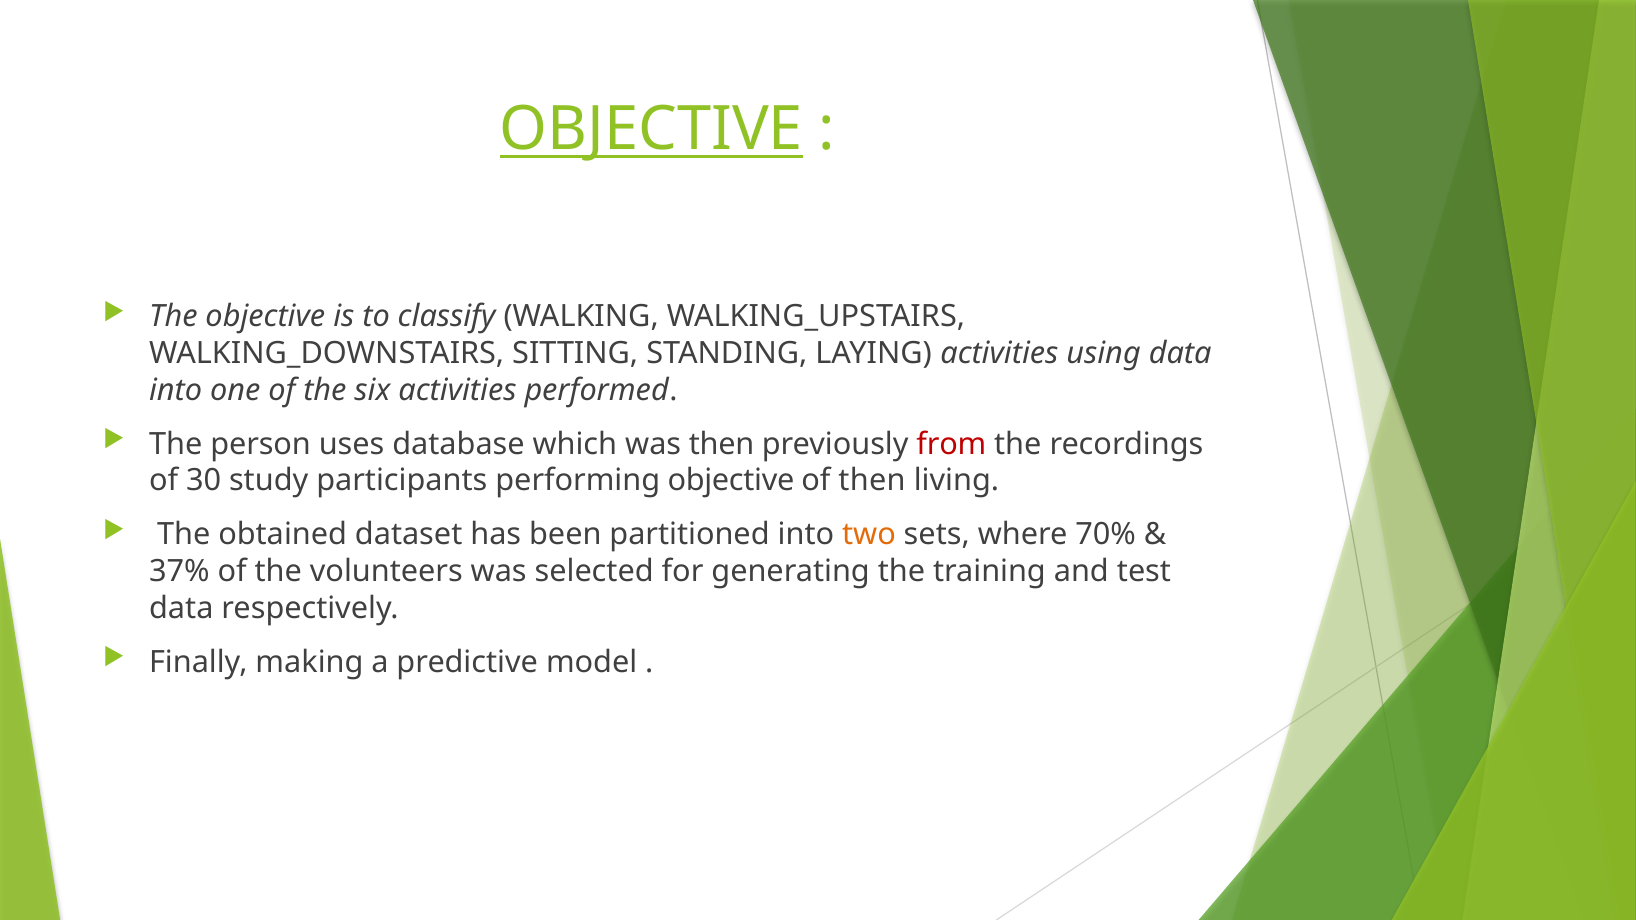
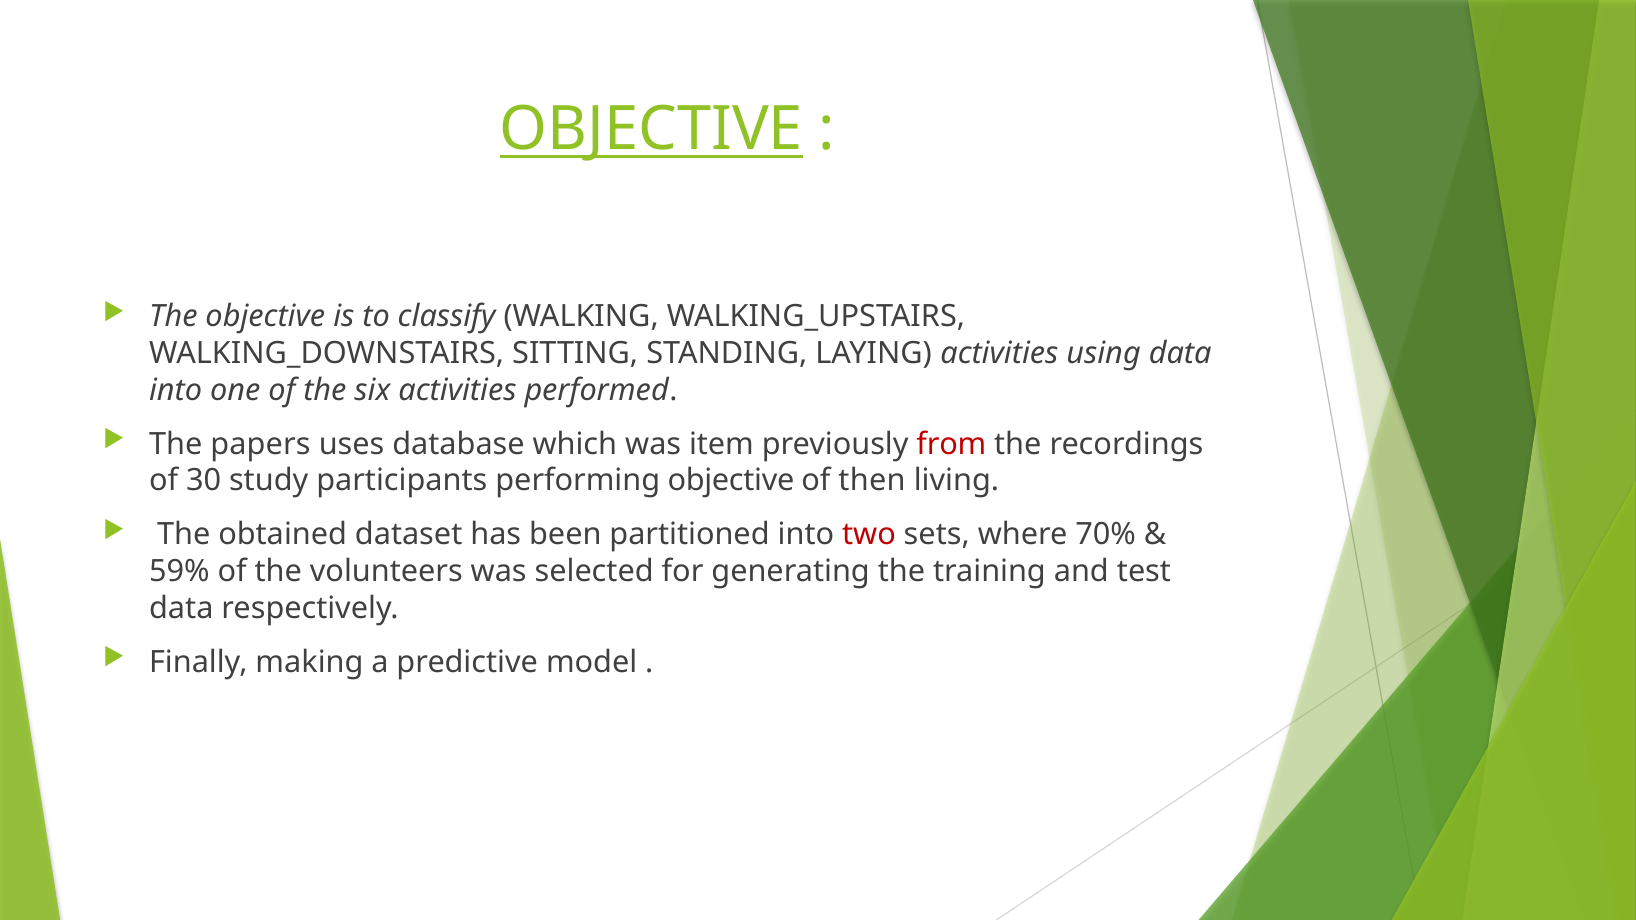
person: person -> papers
was then: then -> item
two colour: orange -> red
37%: 37% -> 59%
